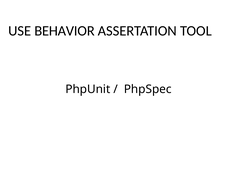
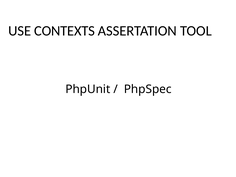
BEHAVIOR: BEHAVIOR -> CONTEXTS
